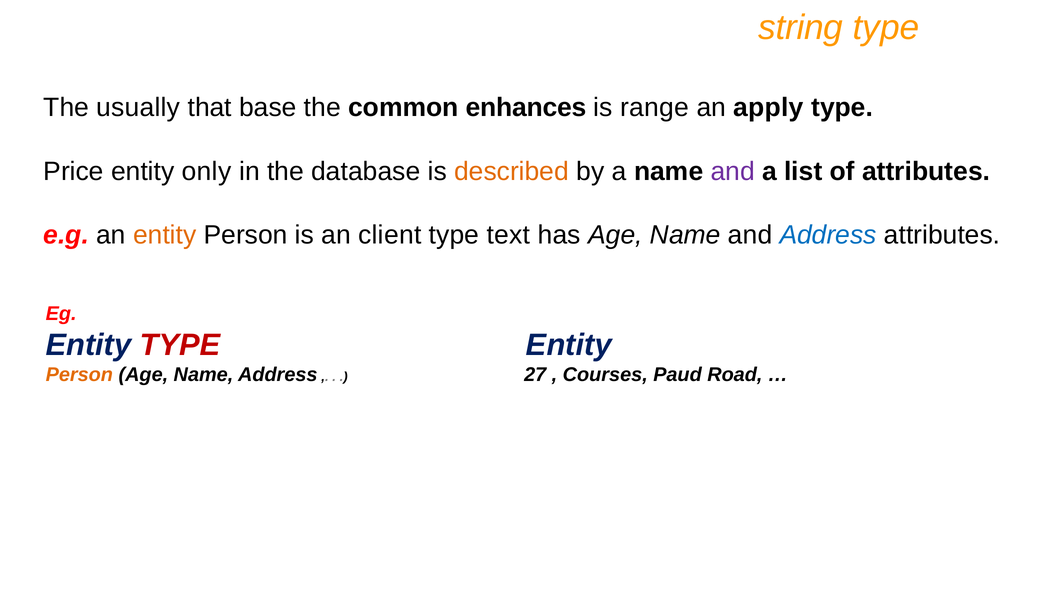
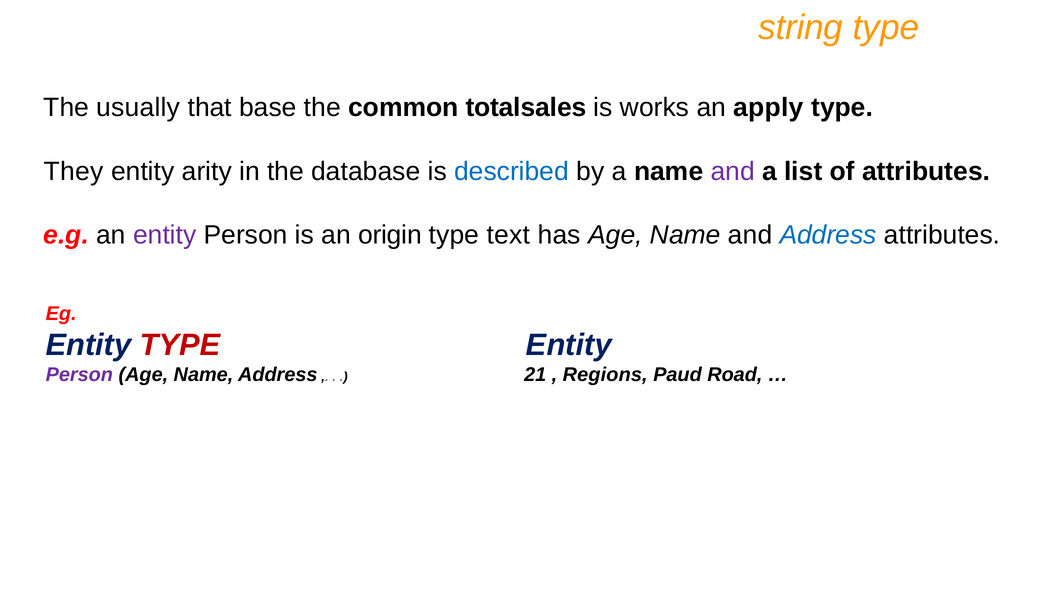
enhances: enhances -> totalsales
range: range -> works
Price: Price -> They
only: only -> arity
described colour: orange -> blue
entity at (165, 235) colour: orange -> purple
client: client -> origin
Person at (79, 375) colour: orange -> purple
27: 27 -> 21
Courses: Courses -> Regions
